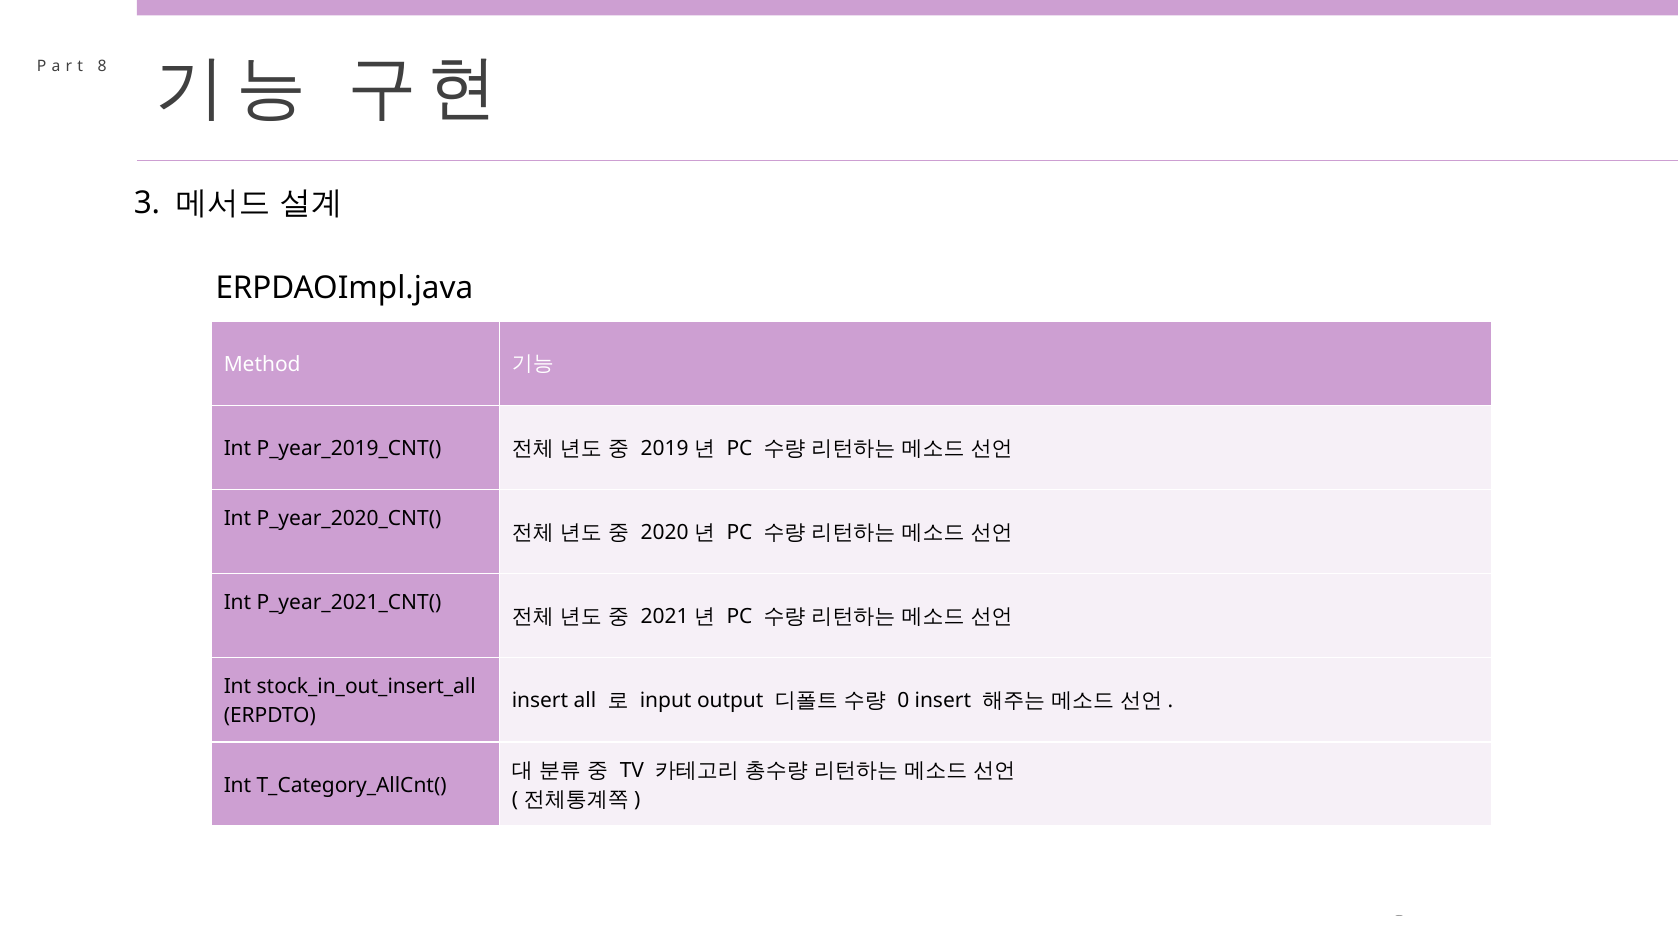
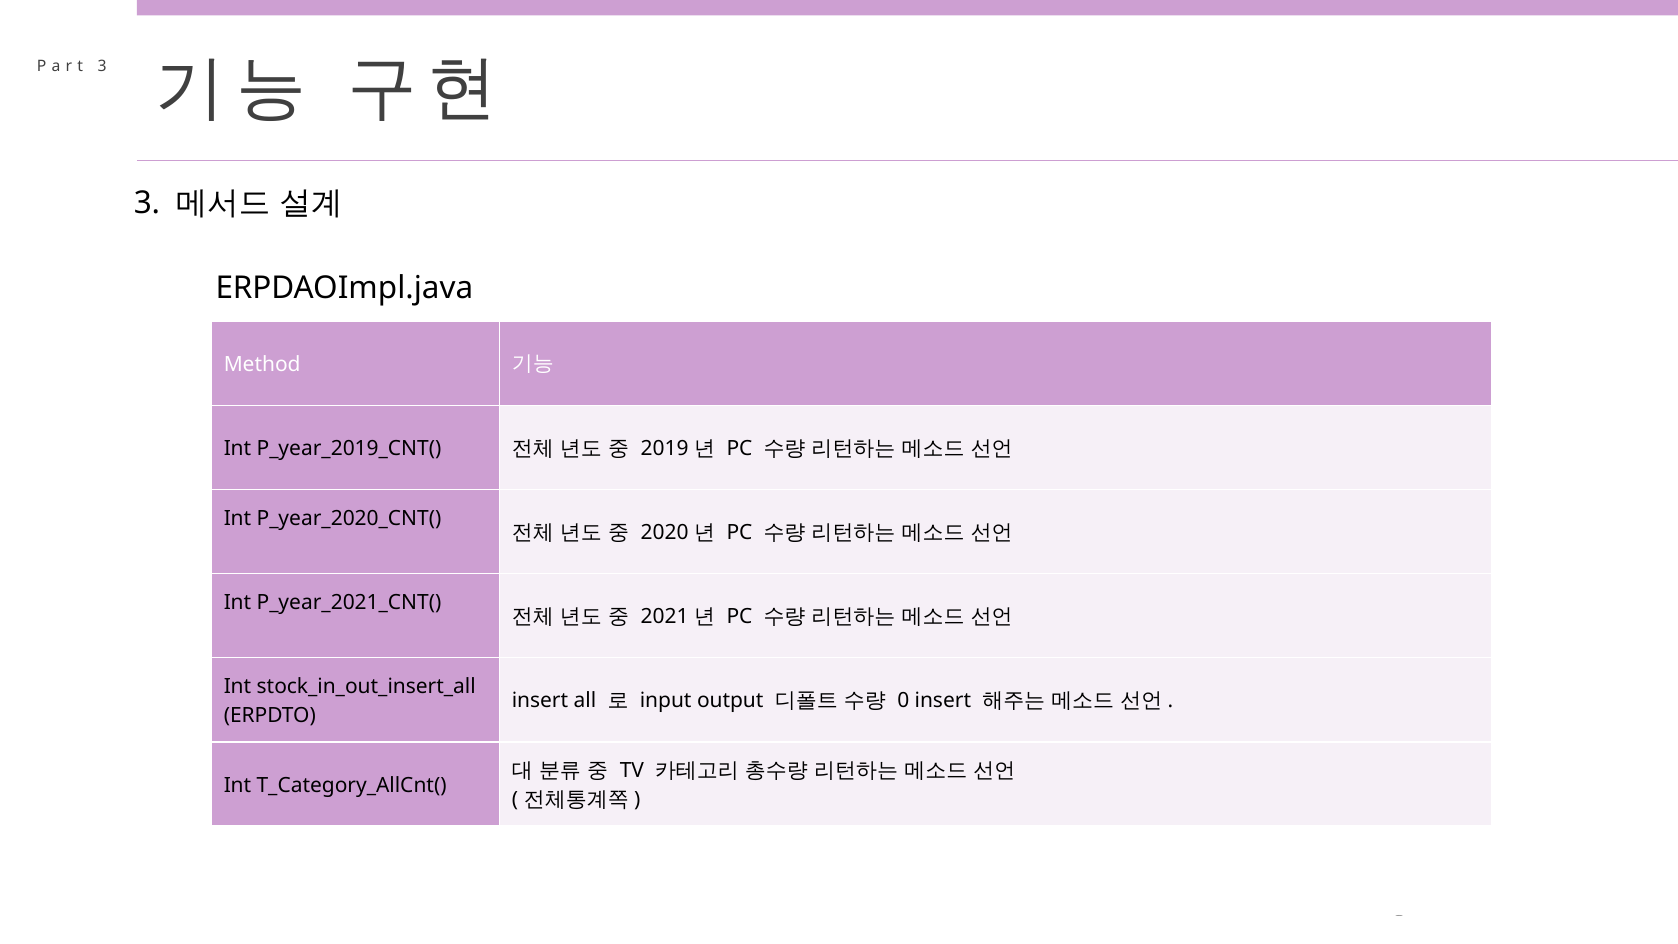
8 at (102, 67): 8 -> 3
